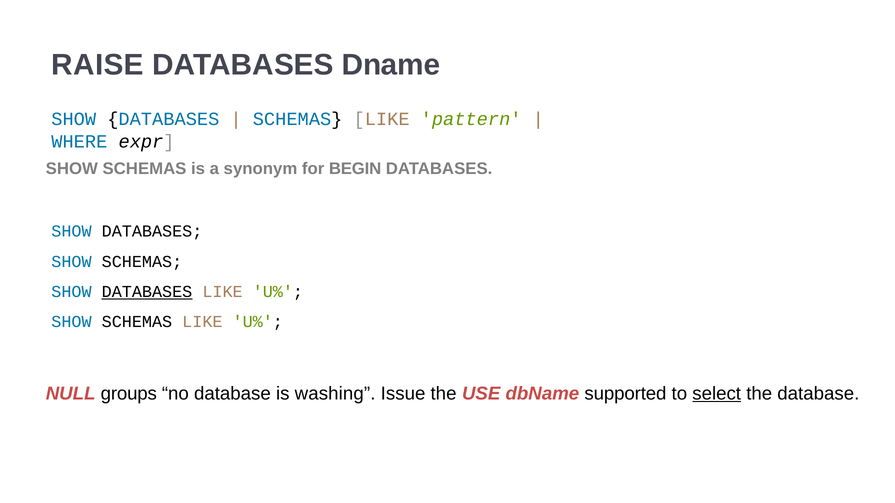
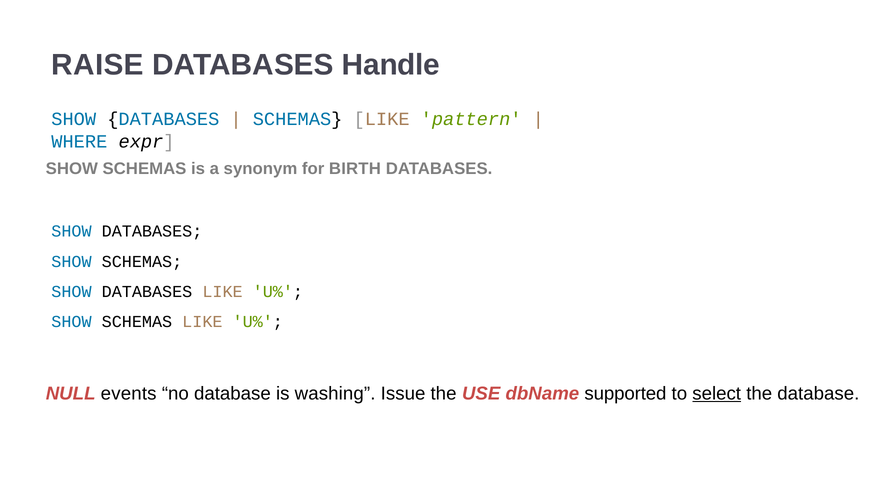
Dname: Dname -> Handle
BEGIN: BEGIN -> BIRTH
DATABASES at (147, 292) underline: present -> none
groups: groups -> events
